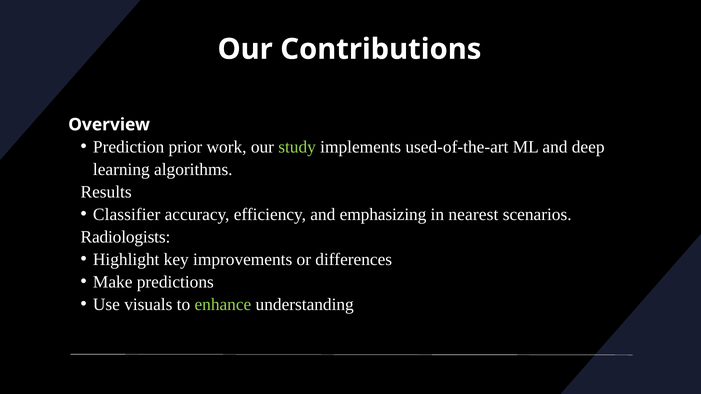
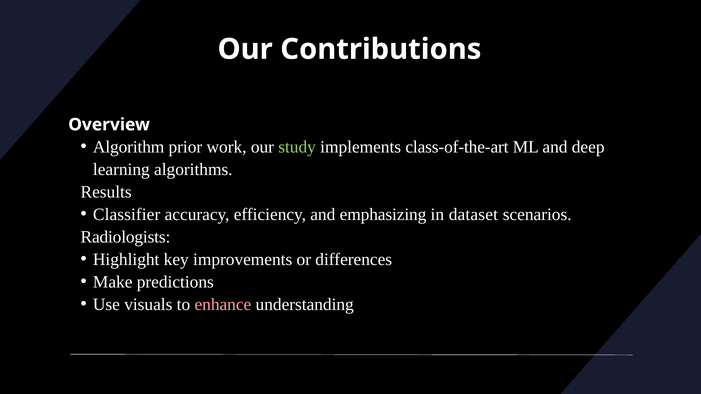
Prediction: Prediction -> Algorithm
used-of-the-art: used-of-the-art -> class-of-the-art
nearest: nearest -> dataset
enhance colour: light green -> pink
